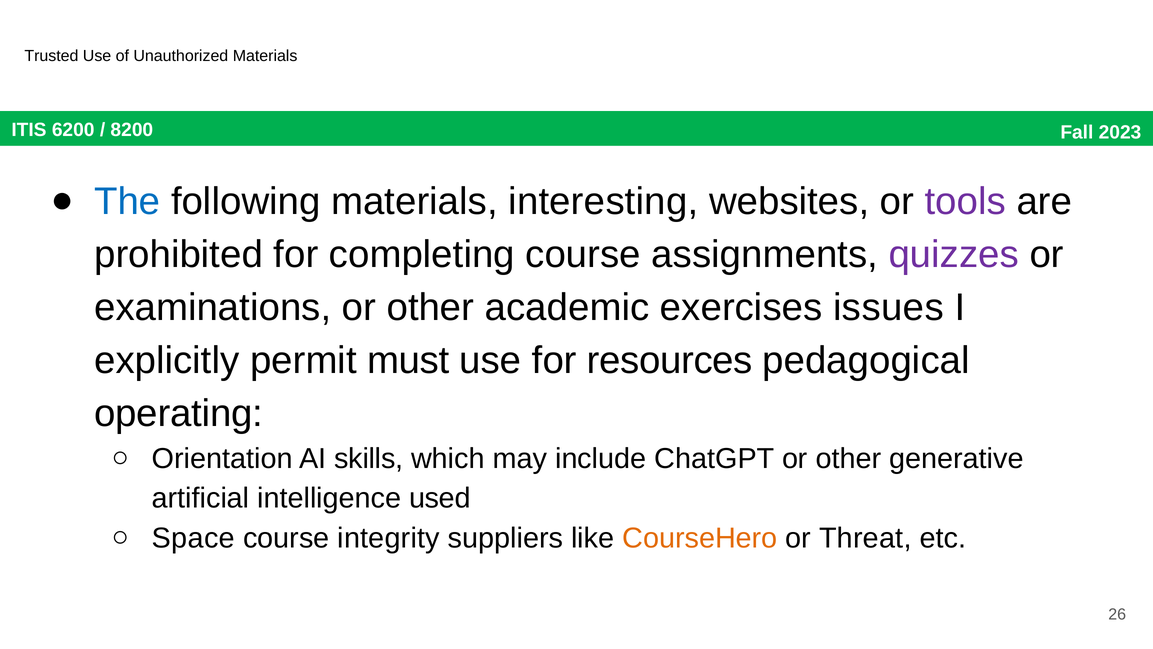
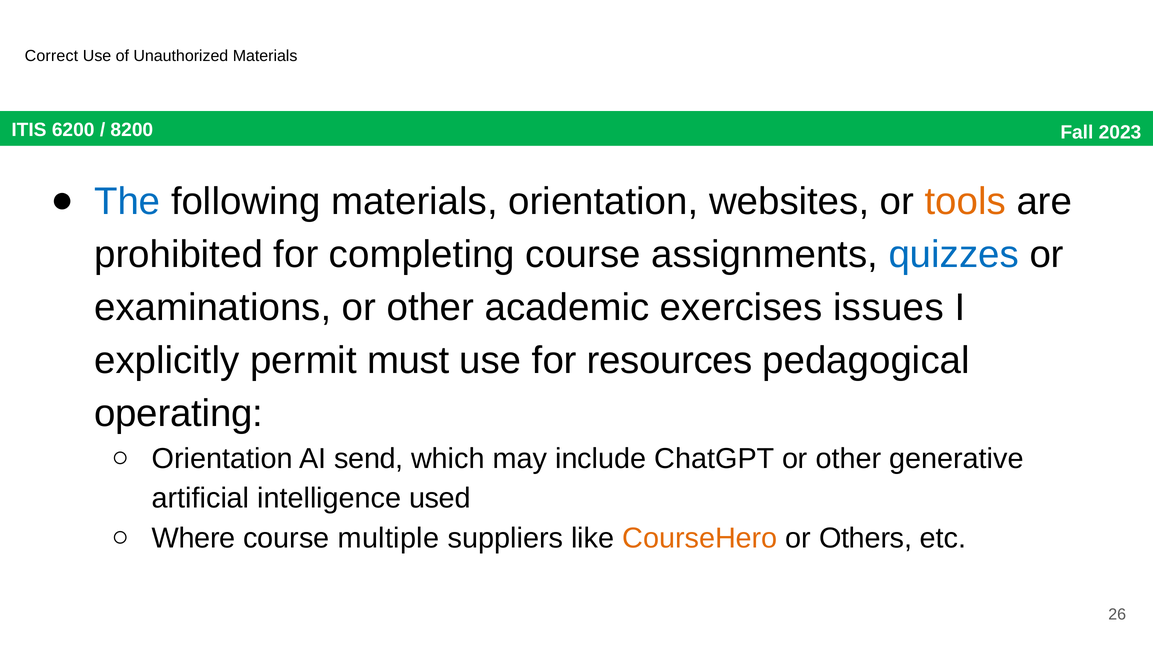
Trusted: Trusted -> Correct
materials interesting: interesting -> orientation
tools colour: purple -> orange
quizzes colour: purple -> blue
skills: skills -> send
Space: Space -> Where
integrity: integrity -> multiple
Threat: Threat -> Others
